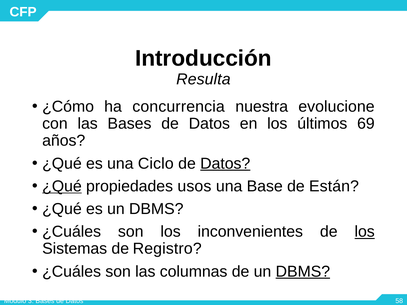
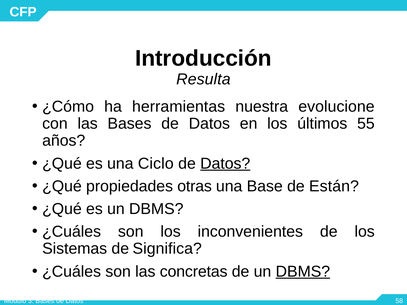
concurrencia: concurrencia -> herramientas
69: 69 -> 55
¿Qué at (62, 186) underline: present -> none
usos: usos -> otras
los at (365, 232) underline: present -> none
Registro: Registro -> Significa
columnas: columnas -> concretas
